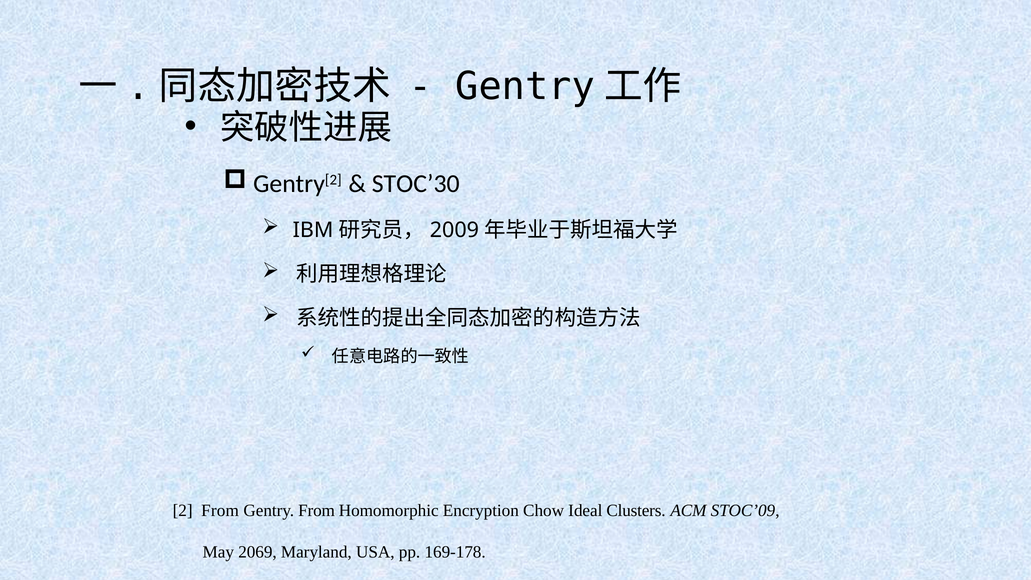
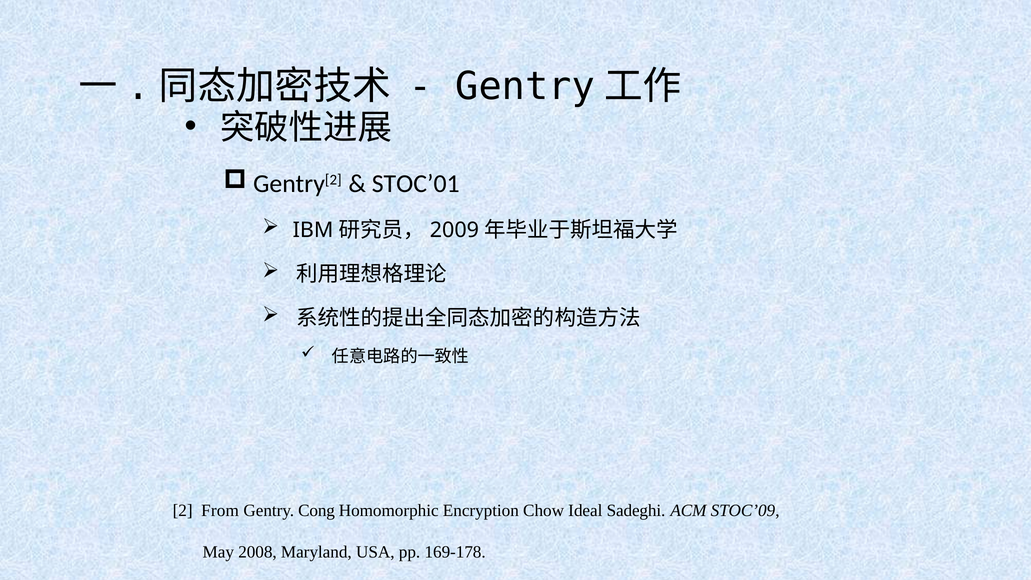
STOC’30: STOC’30 -> STOC’01
Gentry From: From -> Cong
Clusters: Clusters -> Sadeghi
2069: 2069 -> 2008
